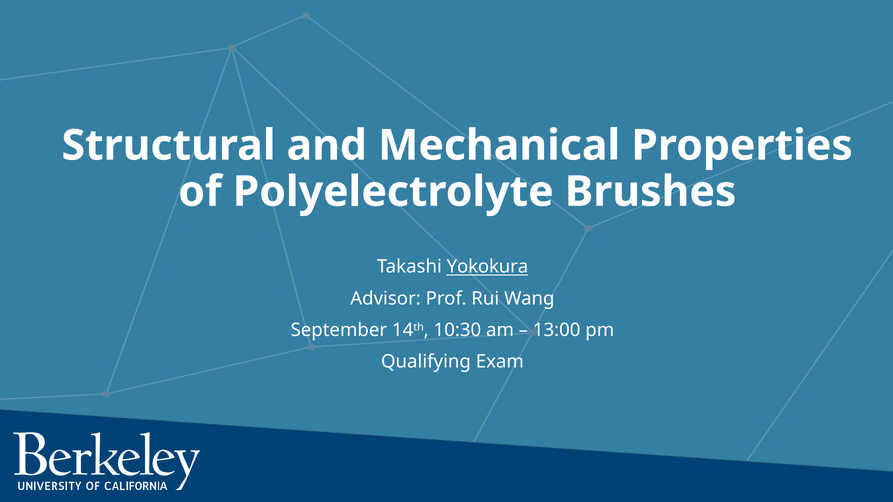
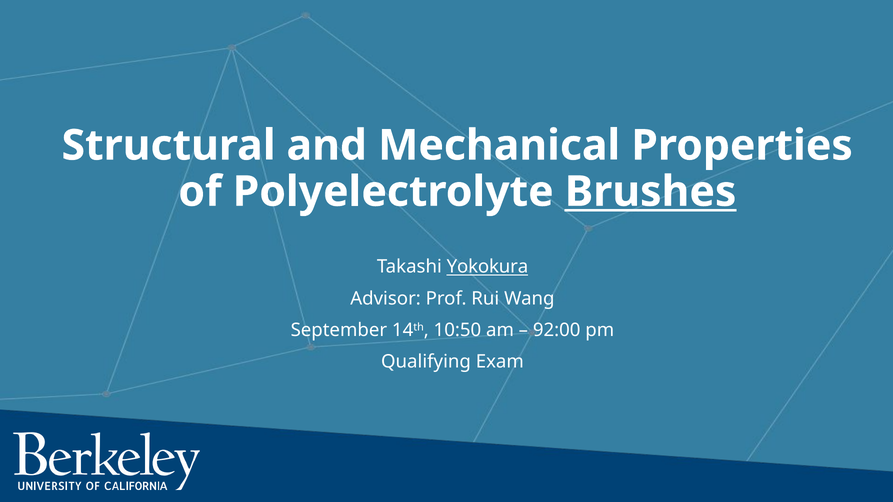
Brushes underline: none -> present
10:30: 10:30 -> 10:50
13:00: 13:00 -> 92:00
